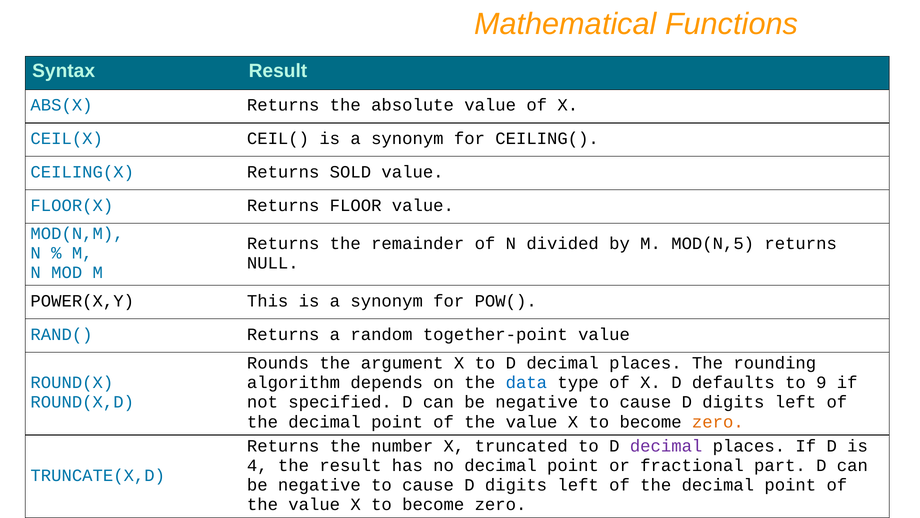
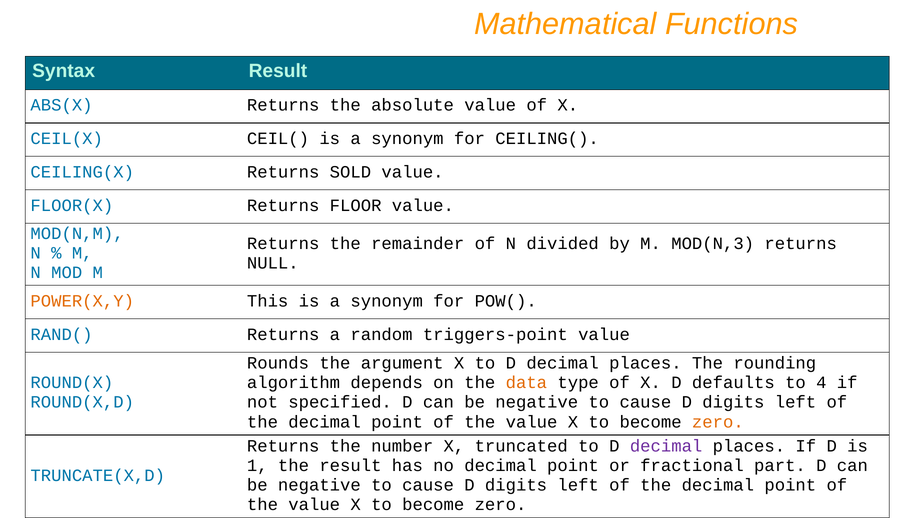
MOD(N,5: MOD(N,5 -> MOD(N,3
POWER(X,Y colour: black -> orange
together-point: together-point -> triggers-point
data colour: blue -> orange
9: 9 -> 4
4: 4 -> 1
